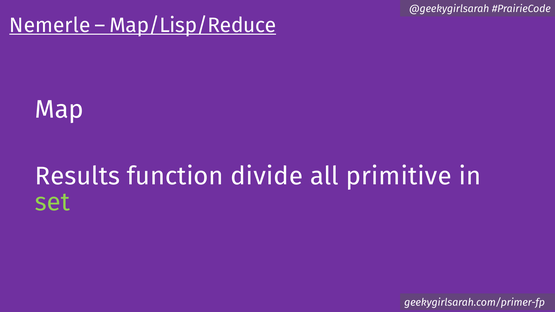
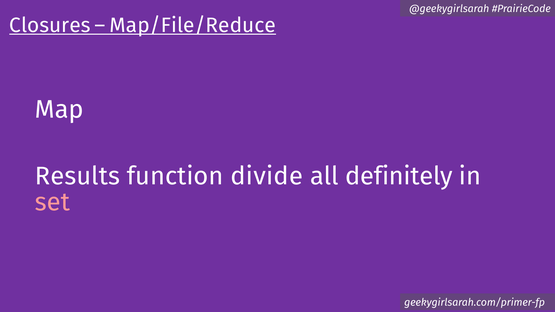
Nemerle: Nemerle -> Closures
Map/Lisp/Reduce: Map/Lisp/Reduce -> Map/File/Reduce
primitive: primitive -> definitely
set colour: light green -> pink
